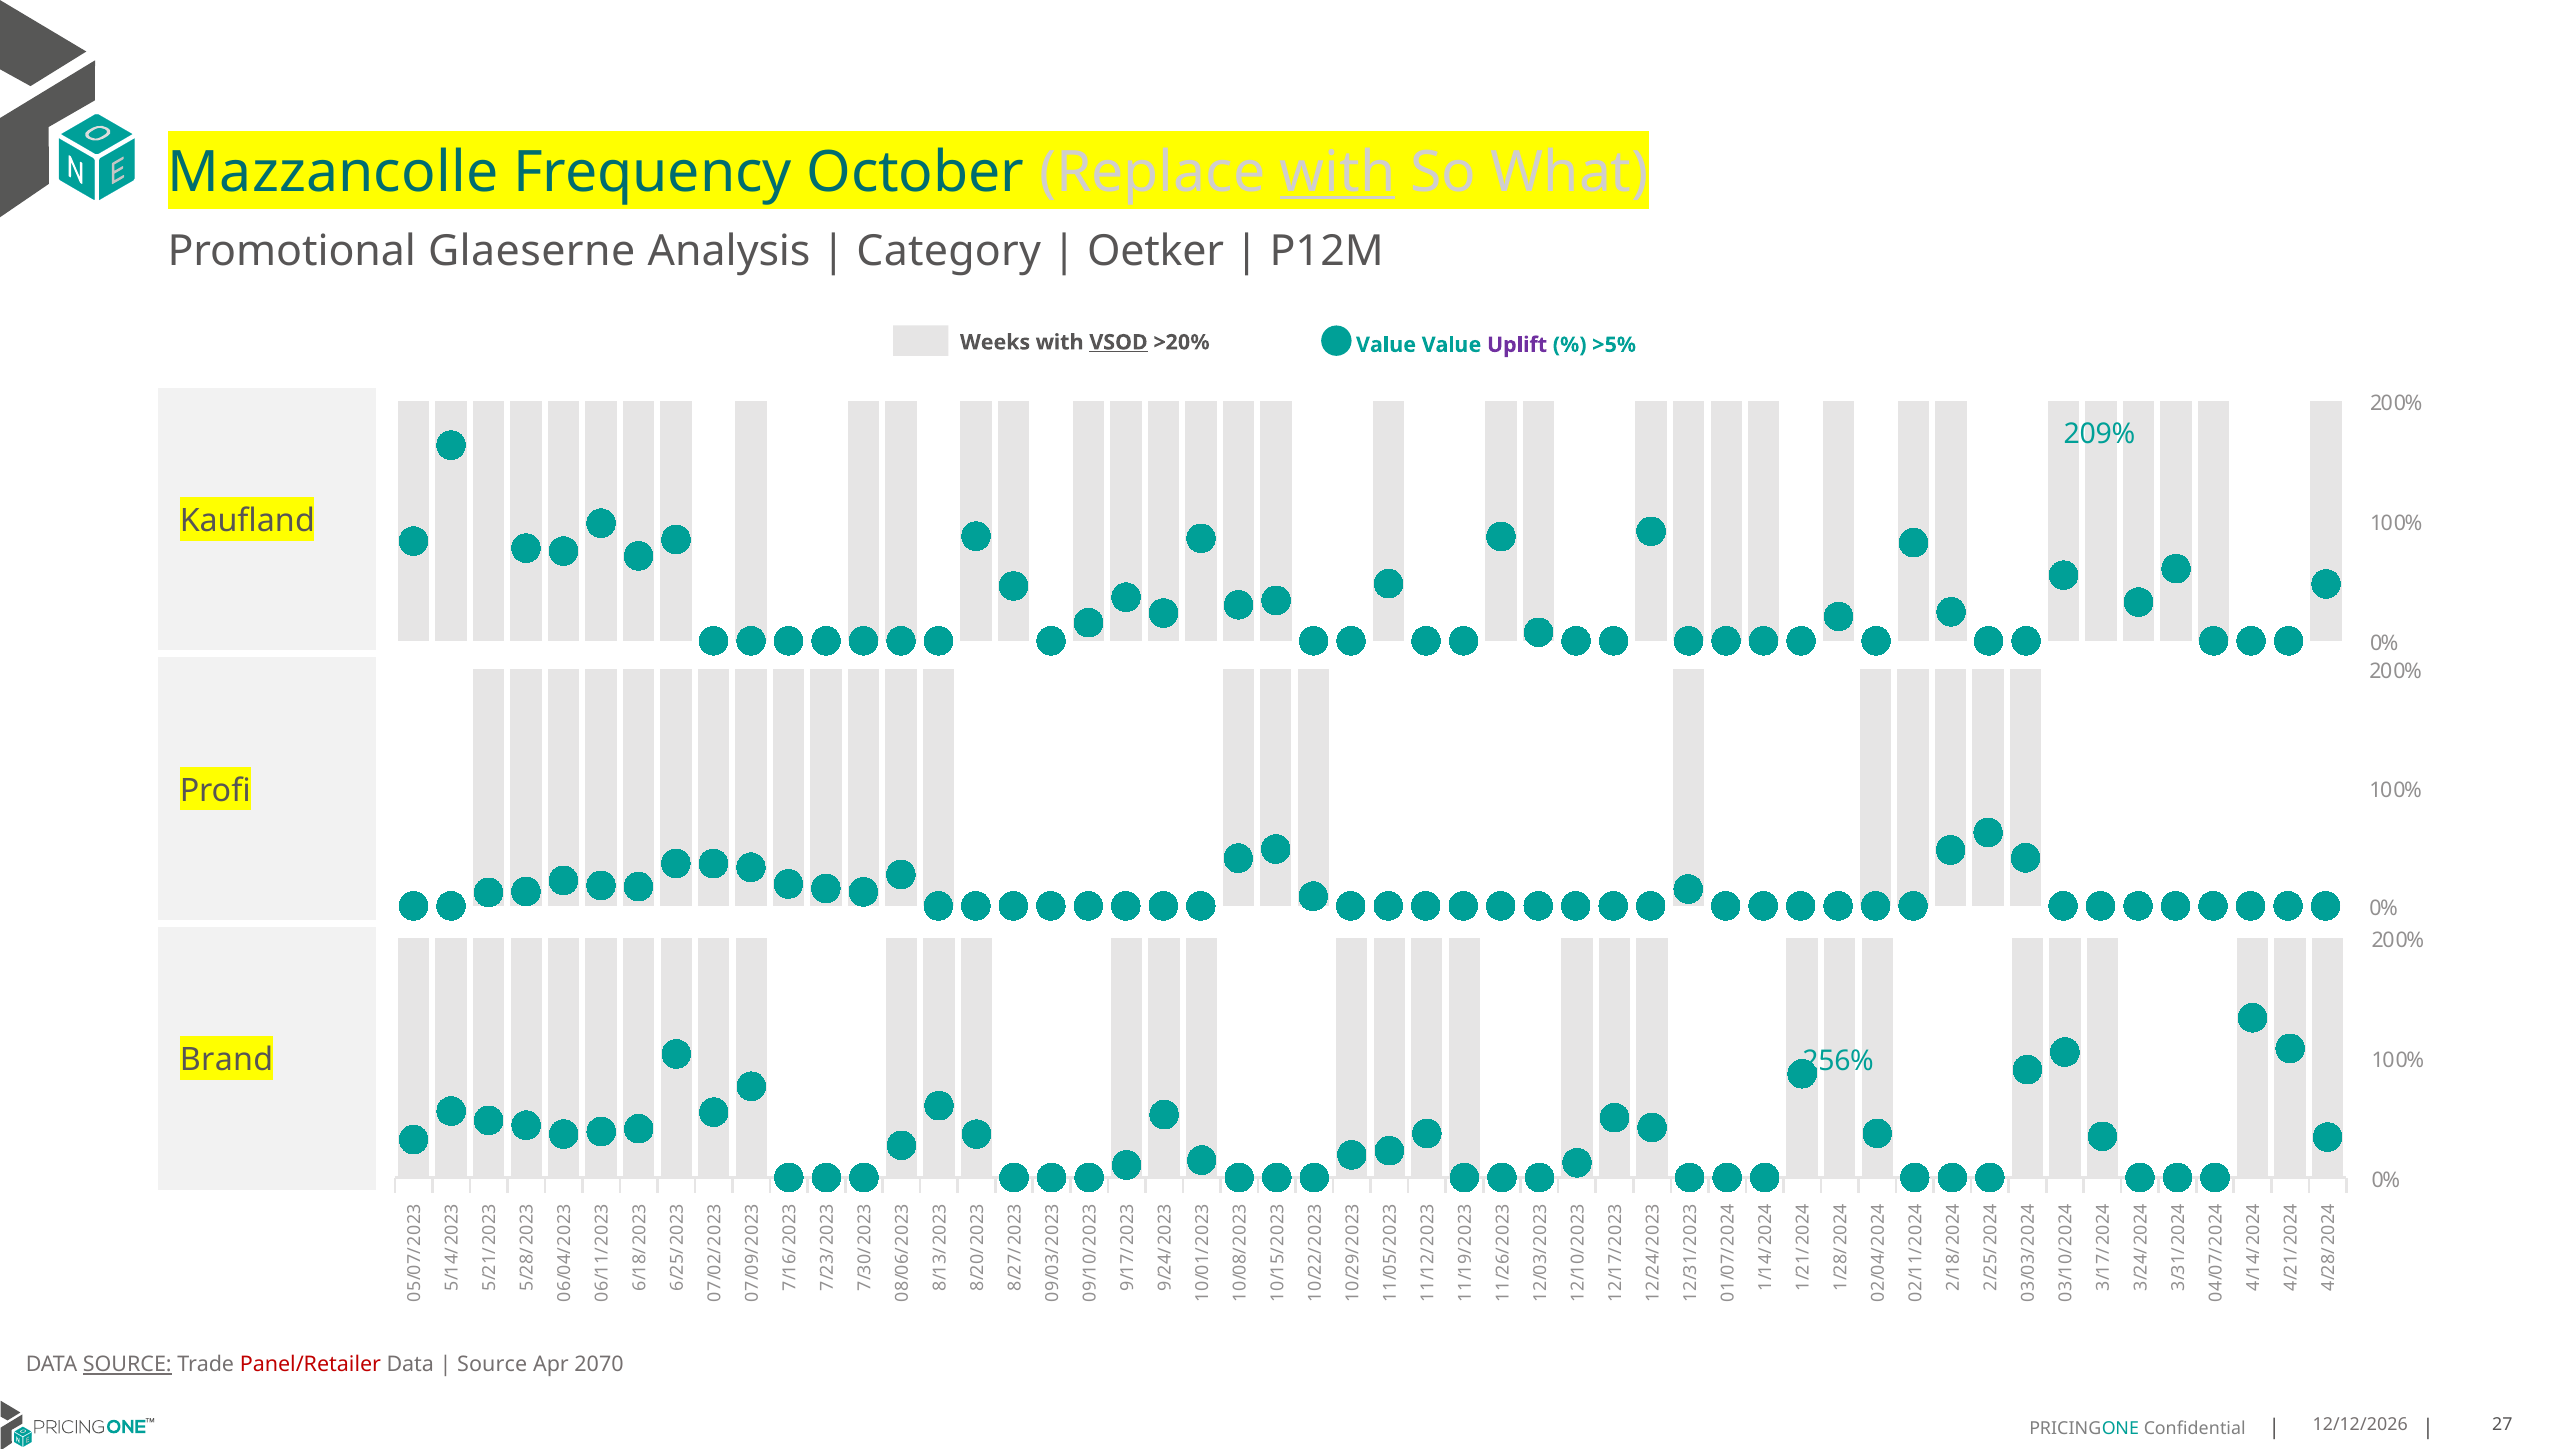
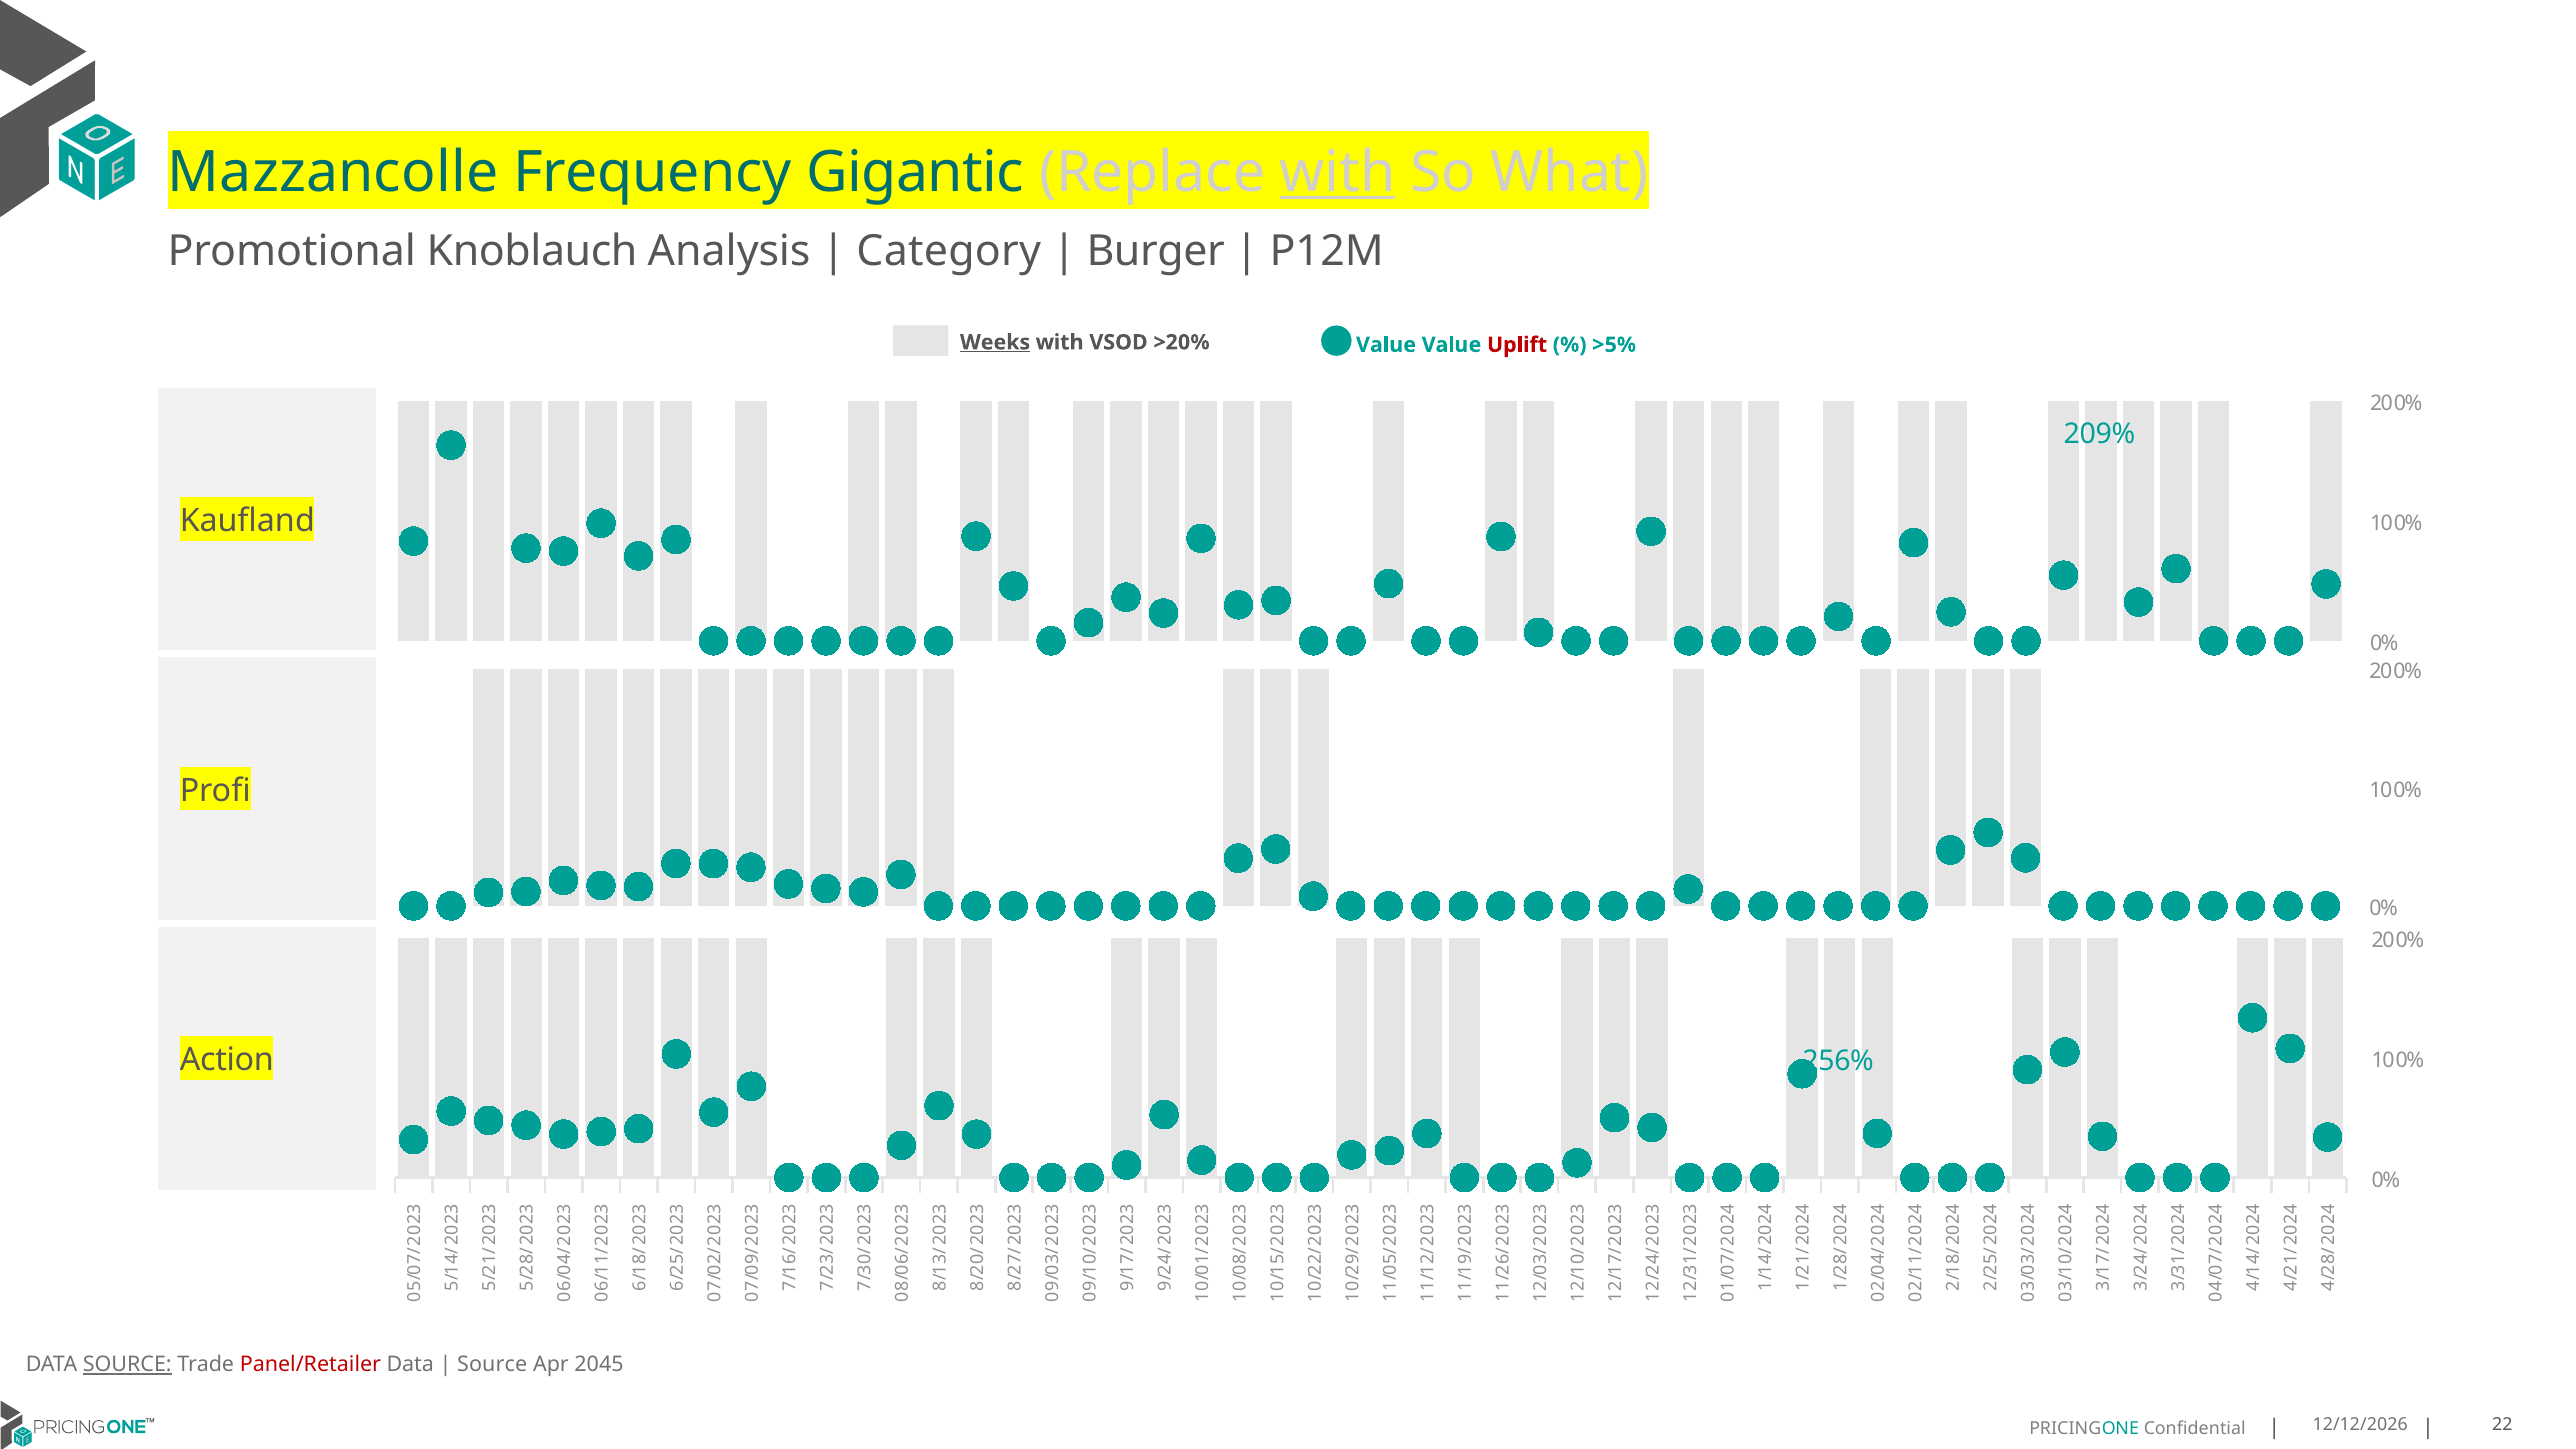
October: October -> Gigantic
Glaeserne: Glaeserne -> Knoblauch
Oetker: Oetker -> Burger
Weeks underline: none -> present
VSOD underline: present -> none
Uplift colour: purple -> red
Brand: Brand -> Action
2070: 2070 -> 2045
27: 27 -> 22
